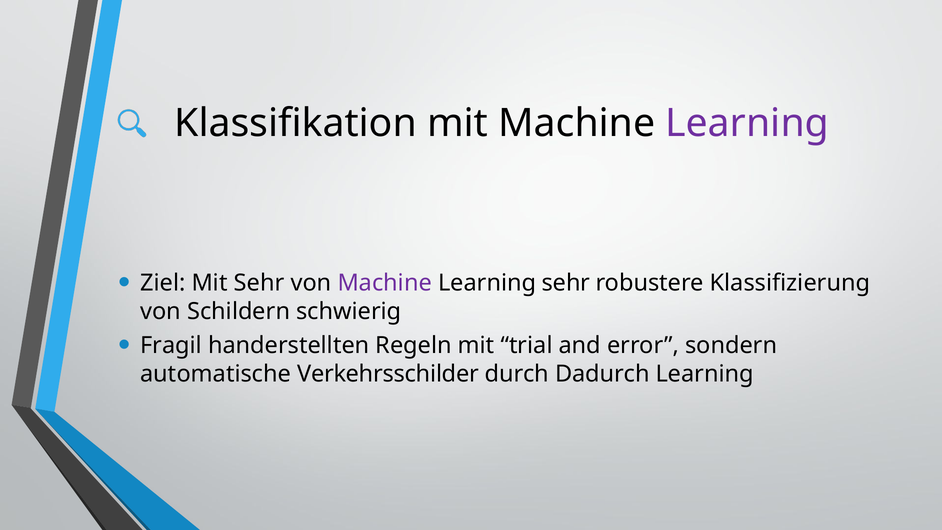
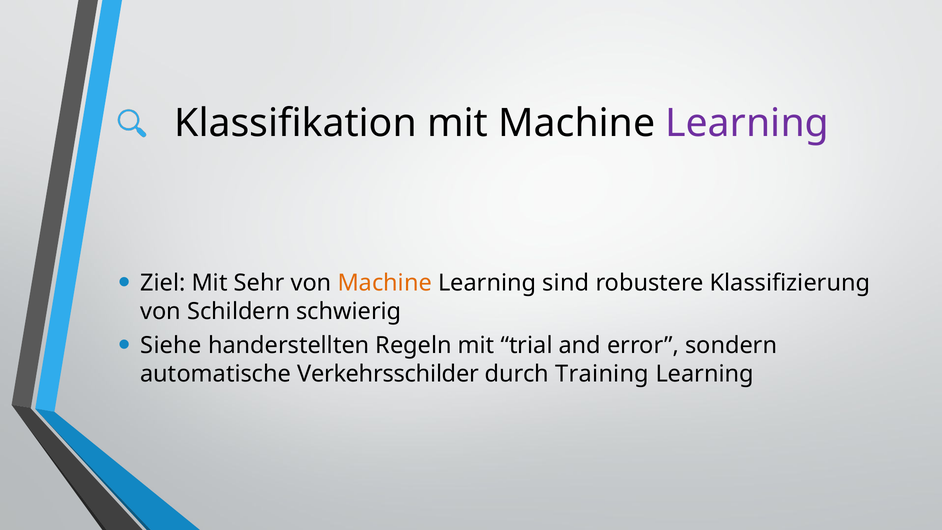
Machine at (385, 283) colour: purple -> orange
Learning sehr: sehr -> sind
Fragil: Fragil -> Siehe
Dadurch: Dadurch -> Training
